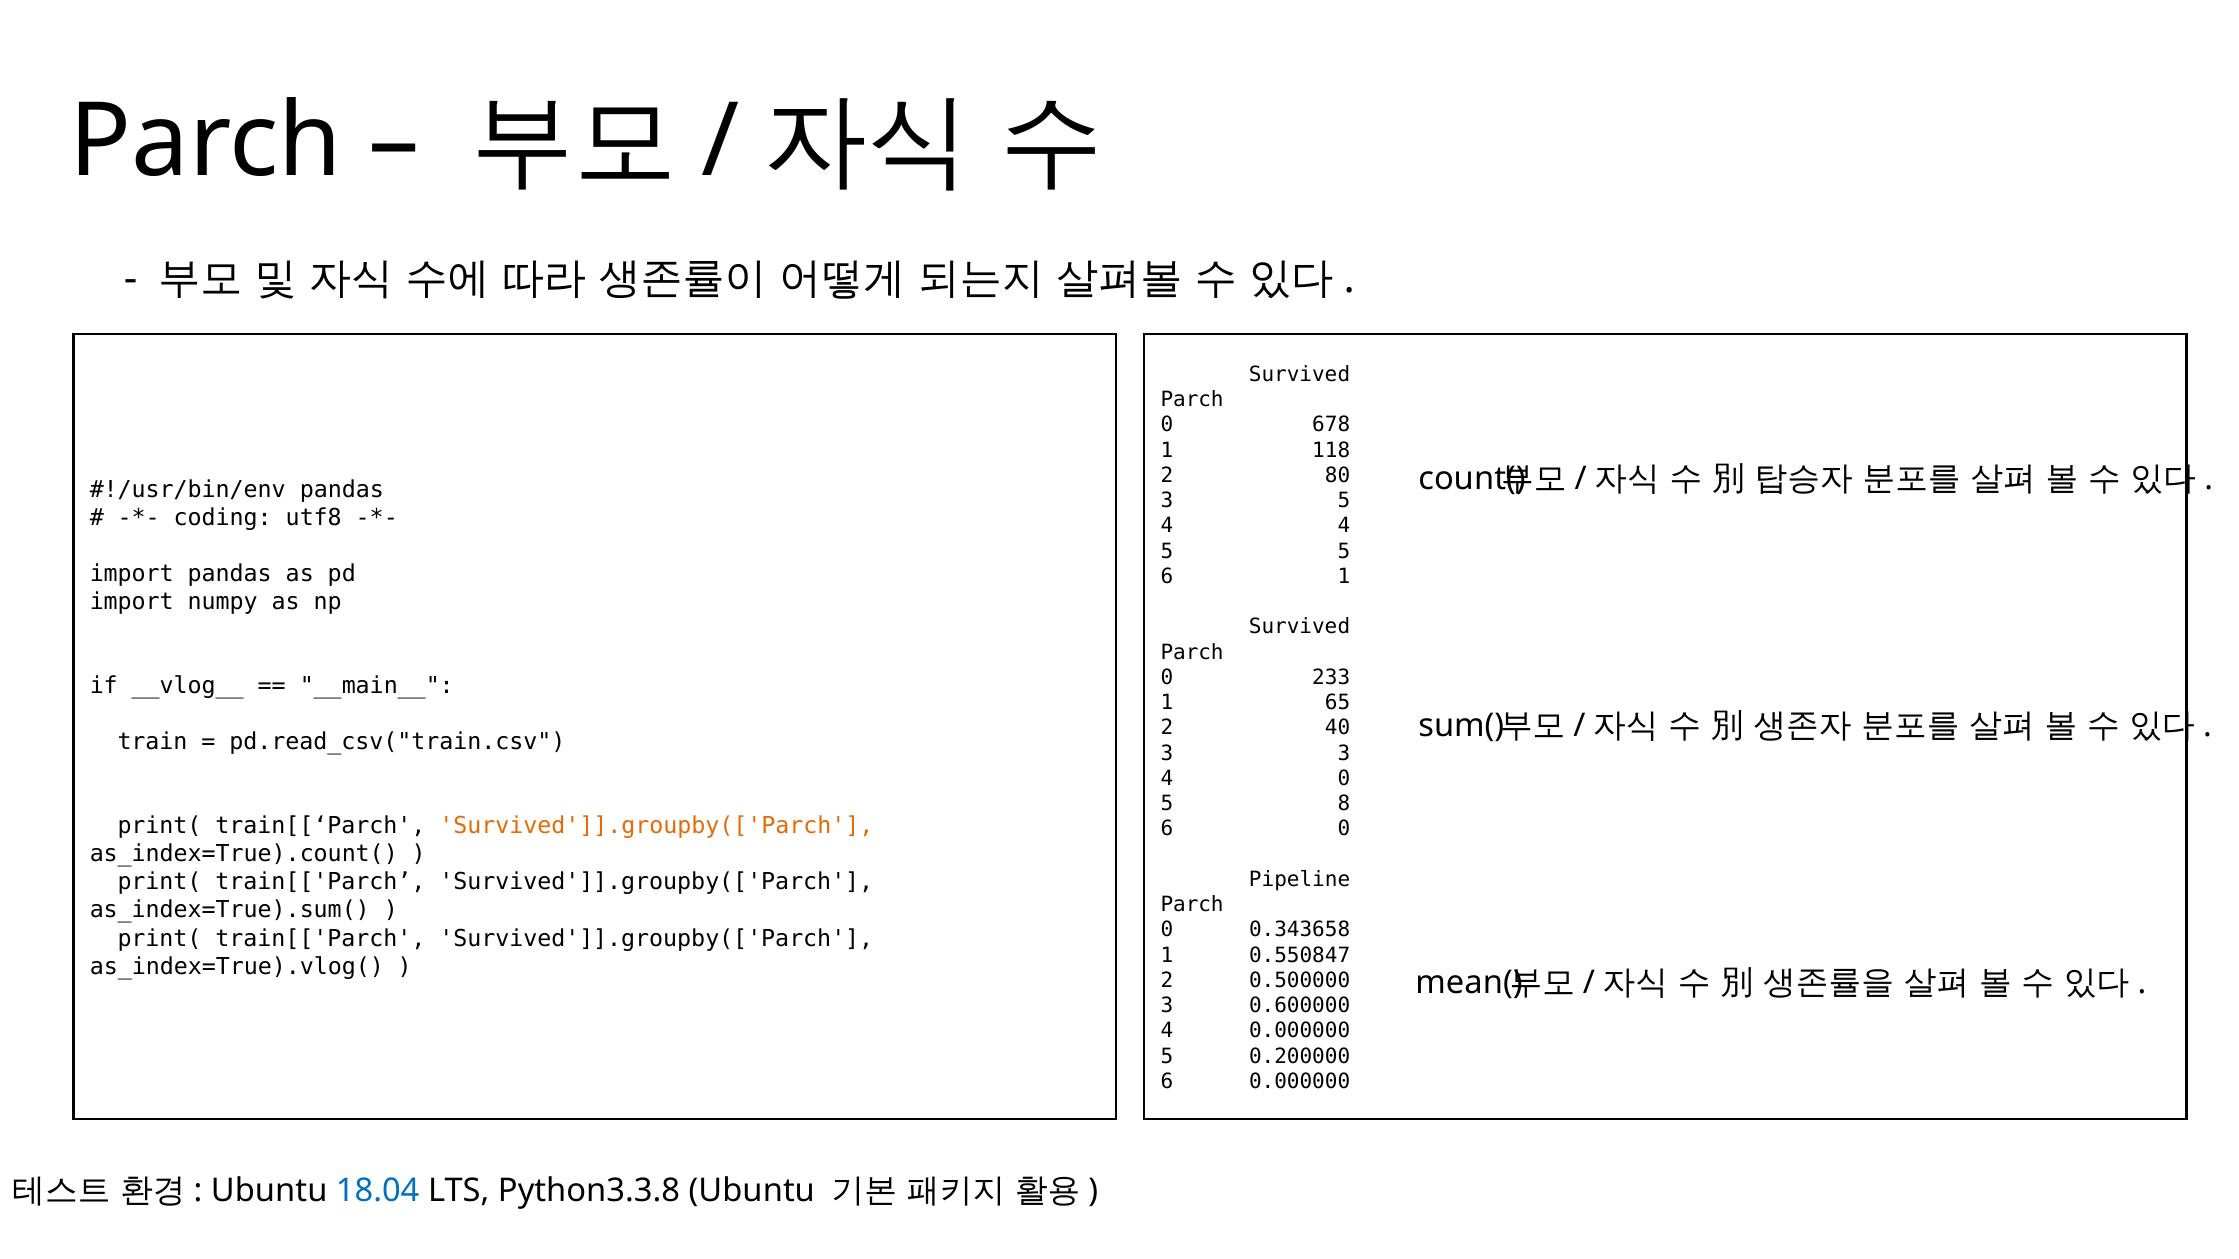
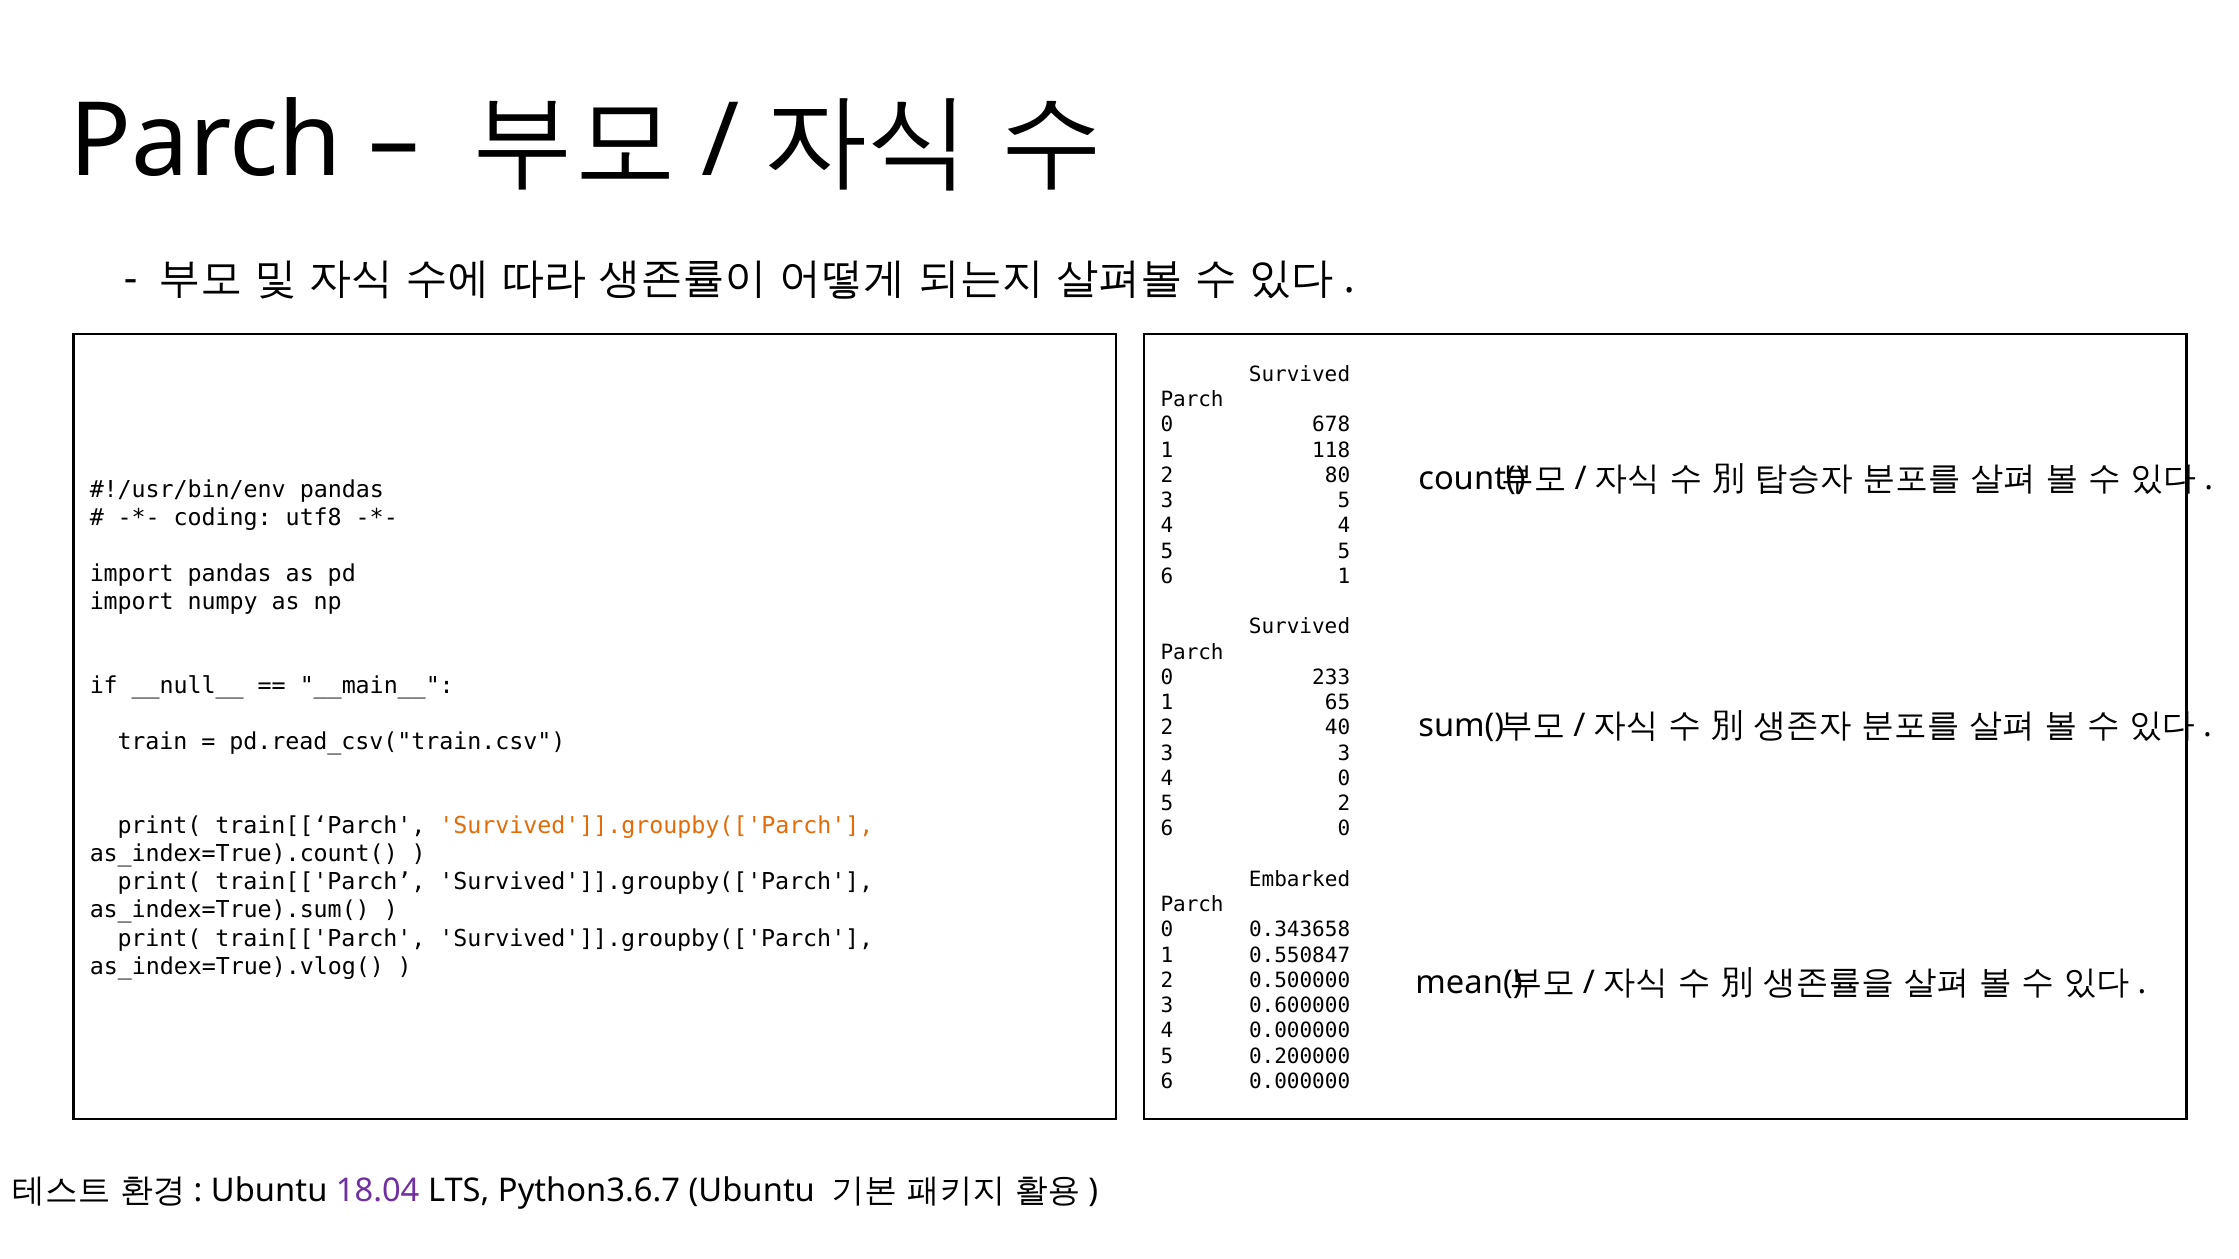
__vlog__: __vlog__ -> __null__
5 8: 8 -> 2
Pipeline: Pipeline -> Embarked
18.04 colour: blue -> purple
Python3.3.8: Python3.3.8 -> Python3.6.7
